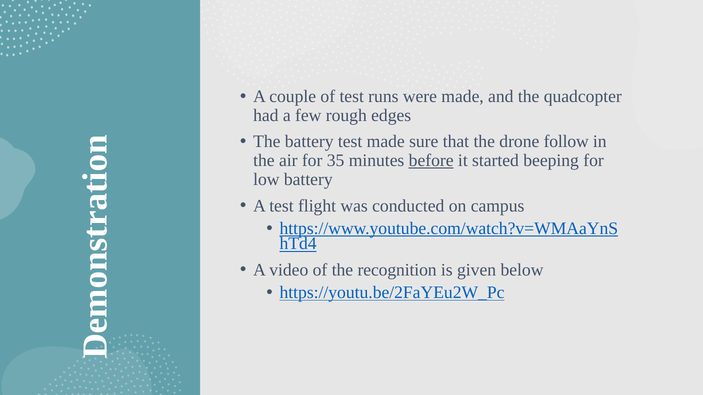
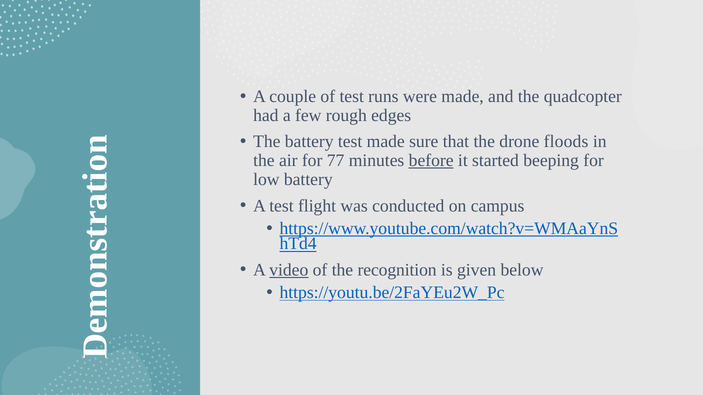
follow: follow -> floods
35: 35 -> 77
video underline: none -> present
